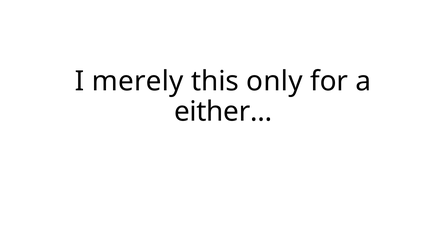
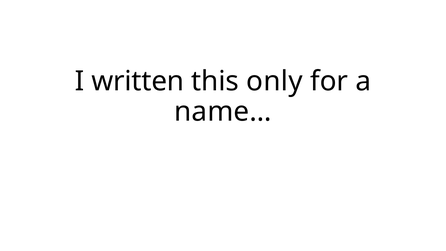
merely: merely -> written
either…: either… -> name…
